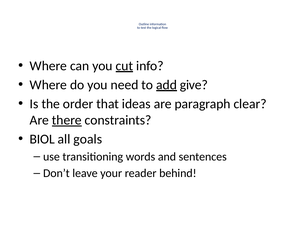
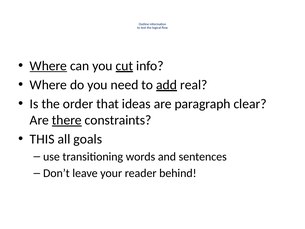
Where at (48, 66) underline: none -> present
give: give -> real
BIOL: BIOL -> THIS
